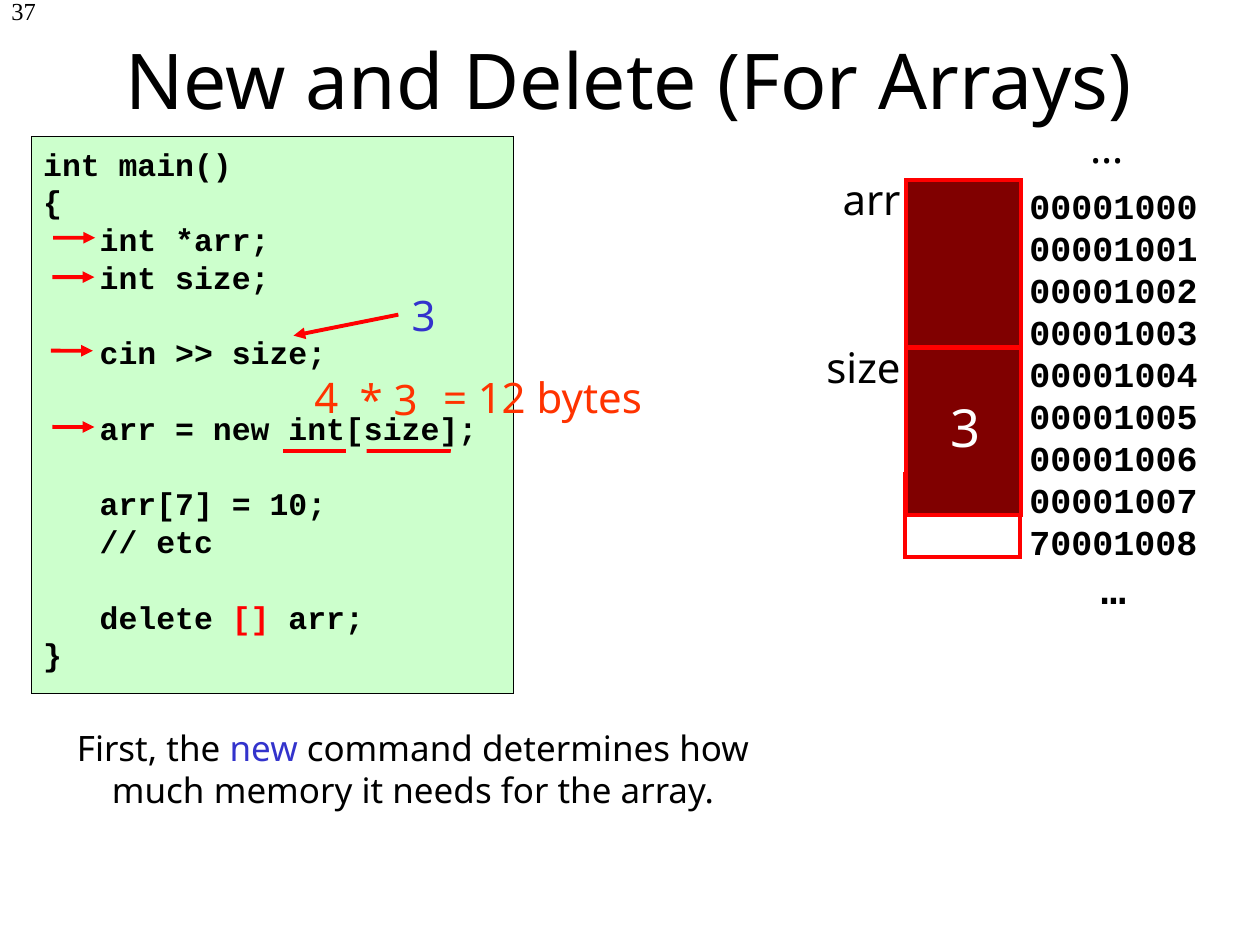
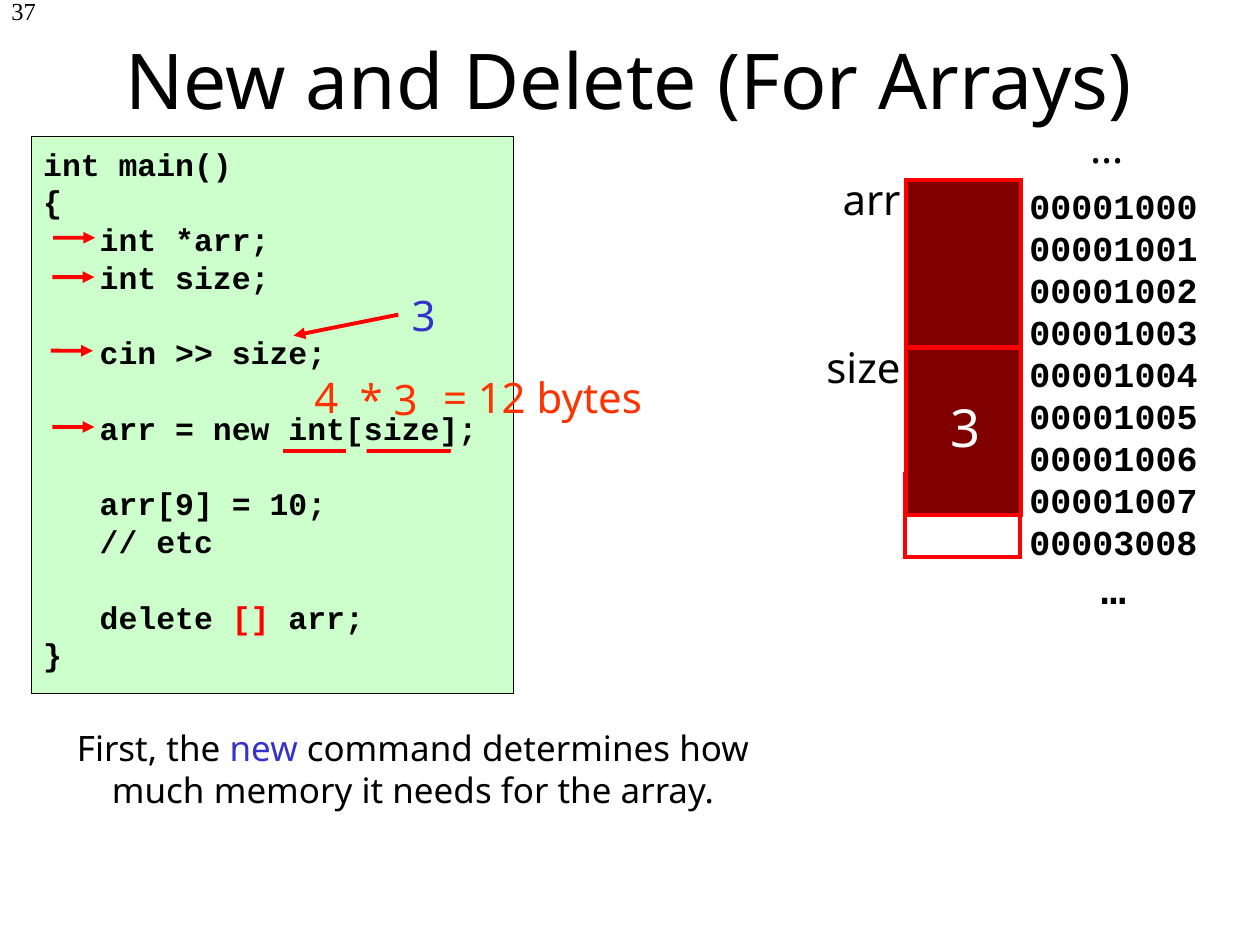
arr[7: arr[7 -> arr[9
70001008: 70001008 -> 00003008
